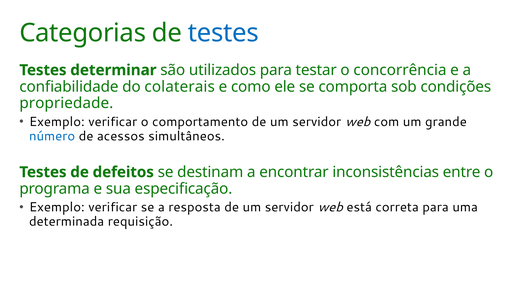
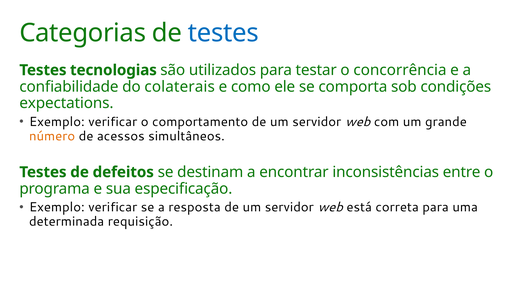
determinar: determinar -> tecnologias
propriedade: propriedade -> expectations
número colour: blue -> orange
